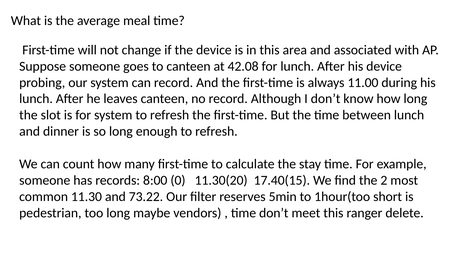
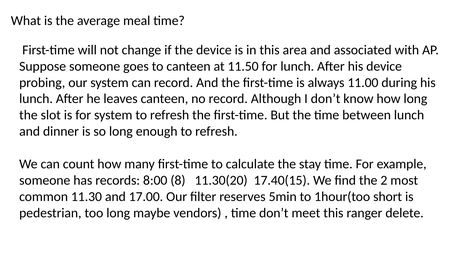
42.08: 42.08 -> 11.50
0: 0 -> 8
73.22: 73.22 -> 17.00
